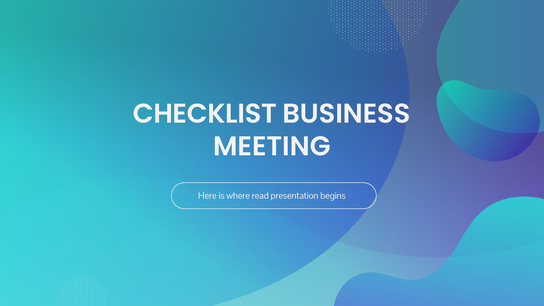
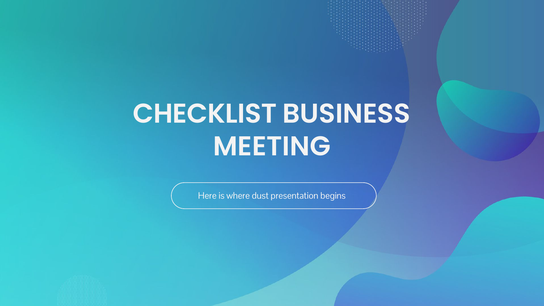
read: read -> dust
